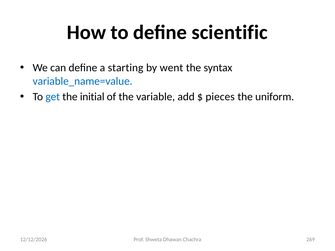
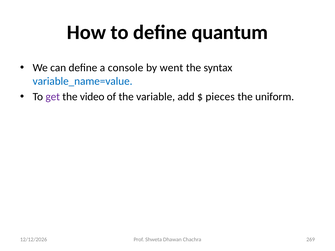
scientific: scientific -> quantum
starting: starting -> console
get colour: blue -> purple
initial: initial -> video
